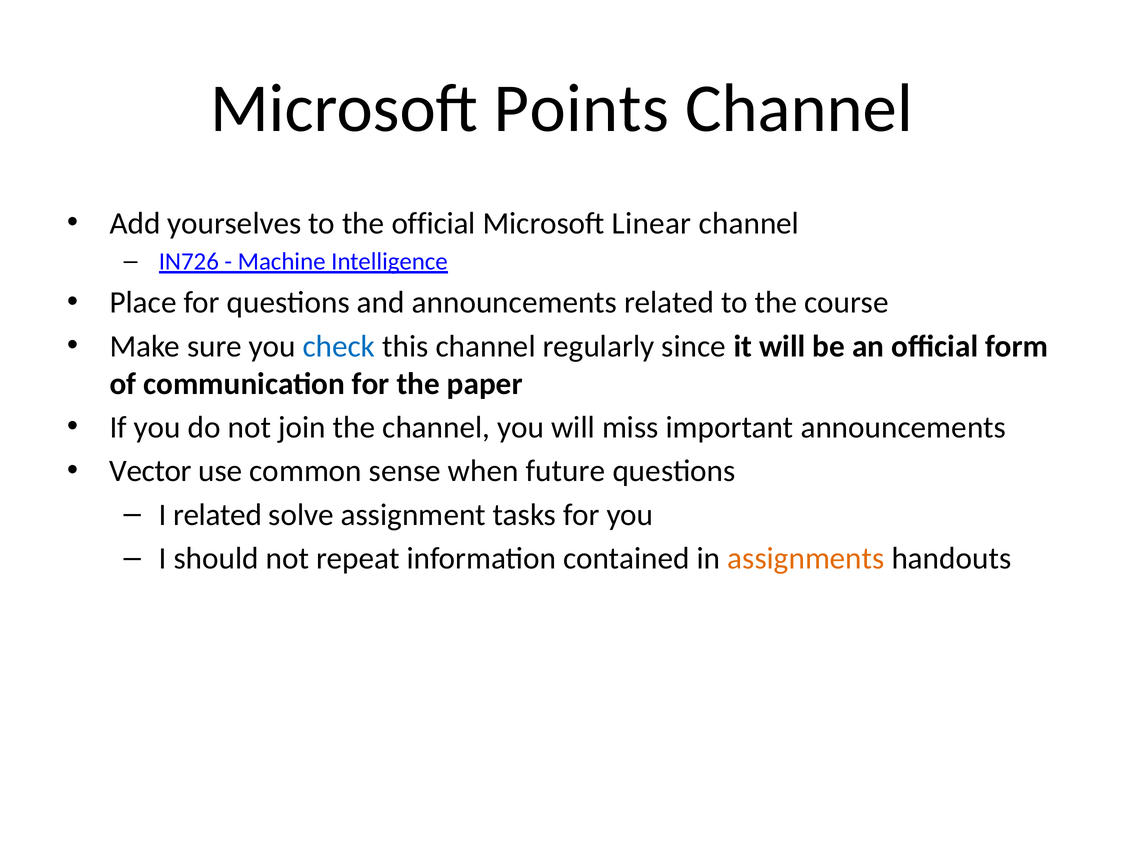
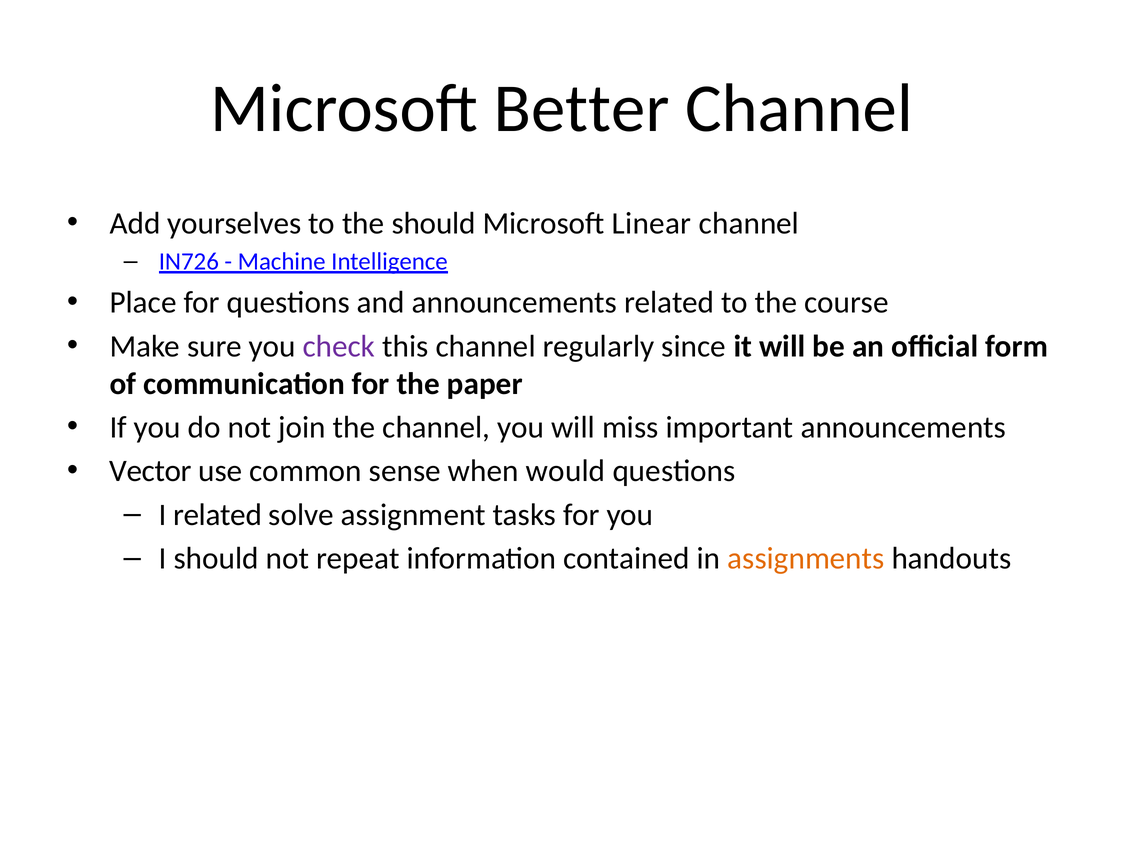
Points: Points -> Better
the official: official -> should
check colour: blue -> purple
future: future -> would
